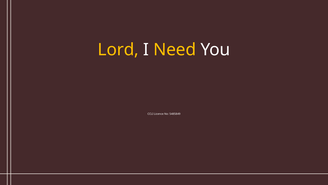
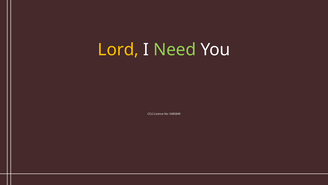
Need colour: yellow -> light green
